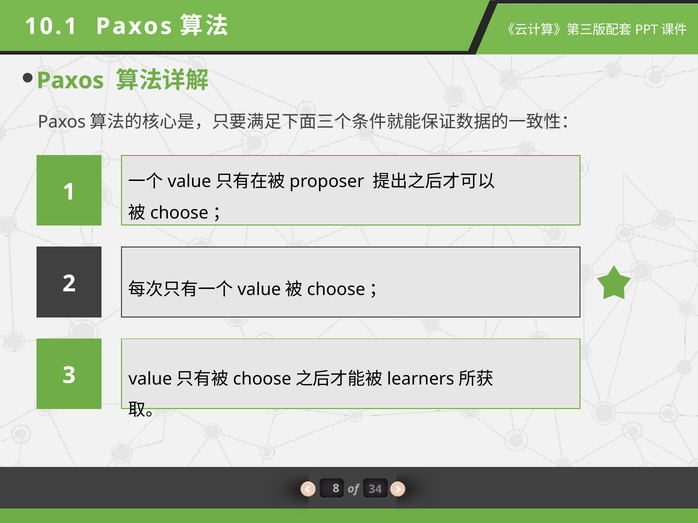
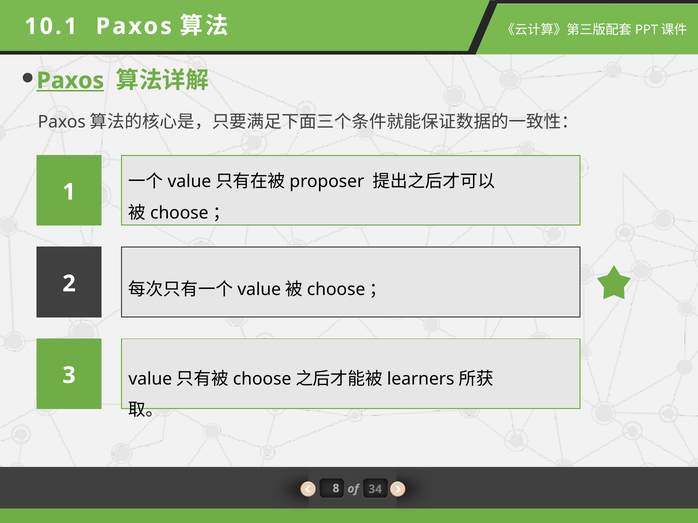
Paxos at (70, 81) underline: none -> present
